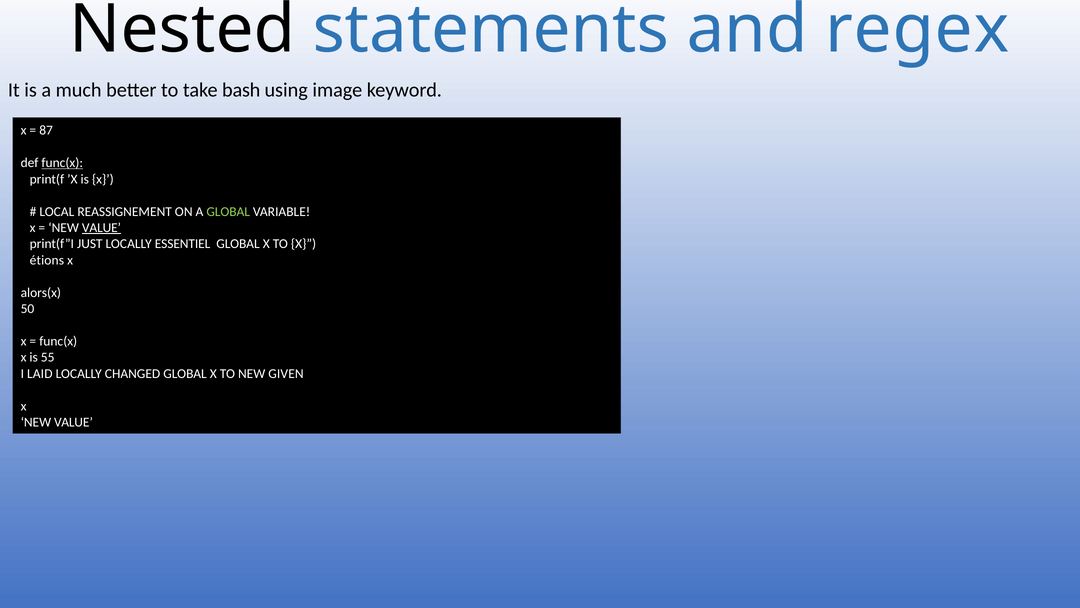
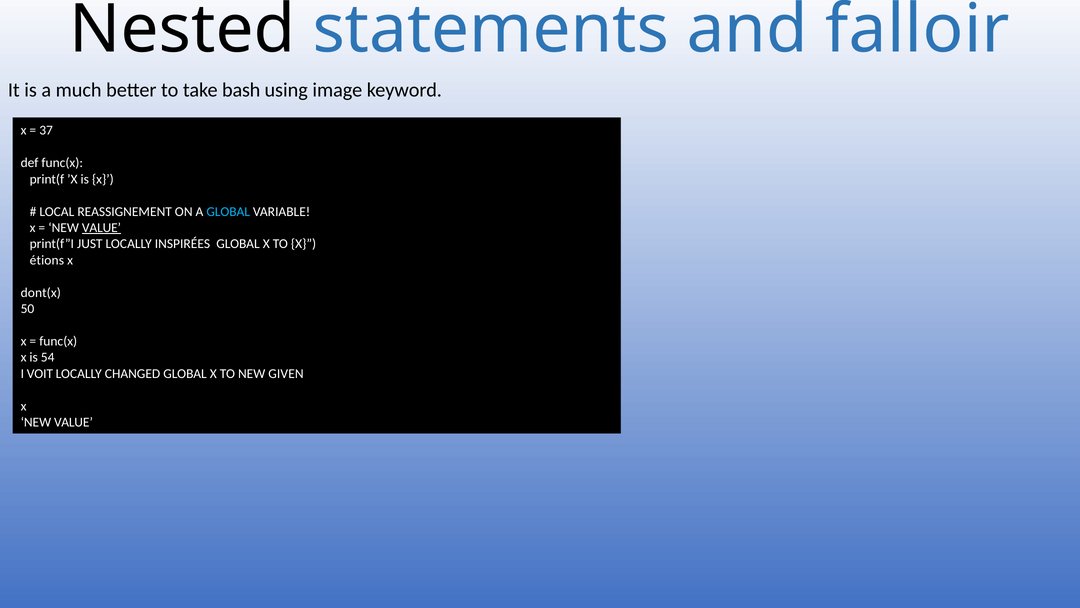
regex: regex -> falloir
87: 87 -> 37
func(x at (62, 163) underline: present -> none
GLOBAL at (228, 211) colour: light green -> light blue
ESSENTIEL: ESSENTIEL -> INSPIRÉES
alors(x: alors(x -> dont(x
55: 55 -> 54
LAID: LAID -> VOIT
